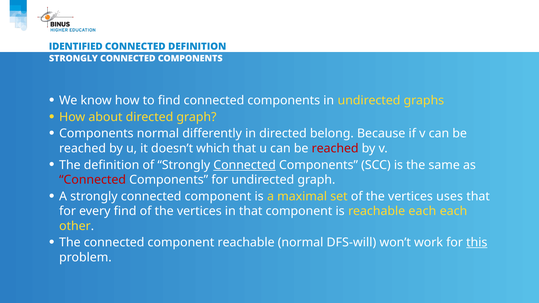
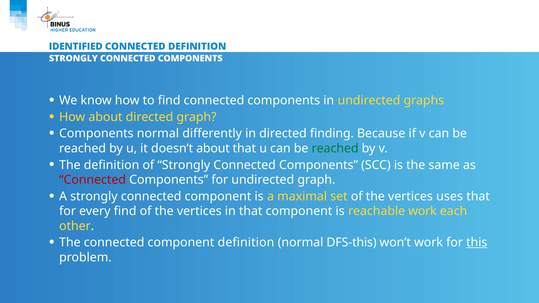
belong: belong -> finding
doesn’t which: which -> about
reached at (335, 149) colour: red -> green
Connected at (245, 165) underline: present -> none
reachable each: each -> work
component reachable: reachable -> definition
DFS-will: DFS-will -> DFS-this
